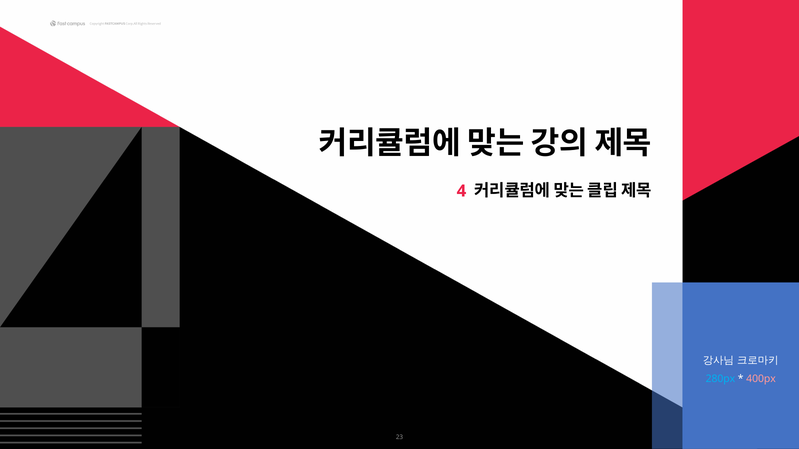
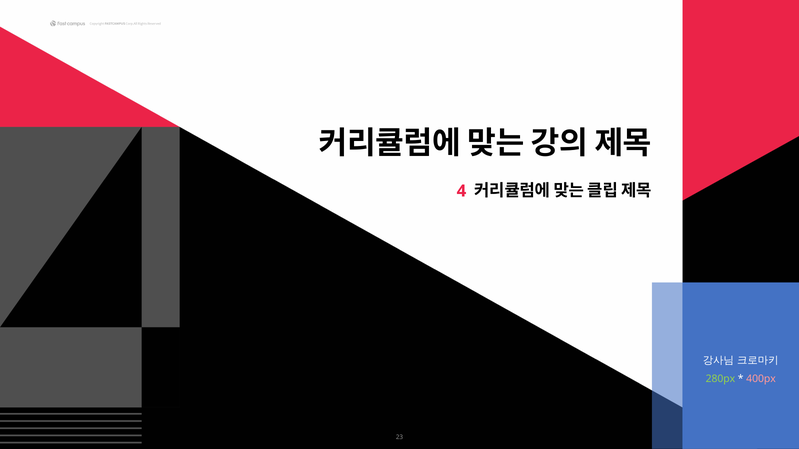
280px colour: light blue -> light green
